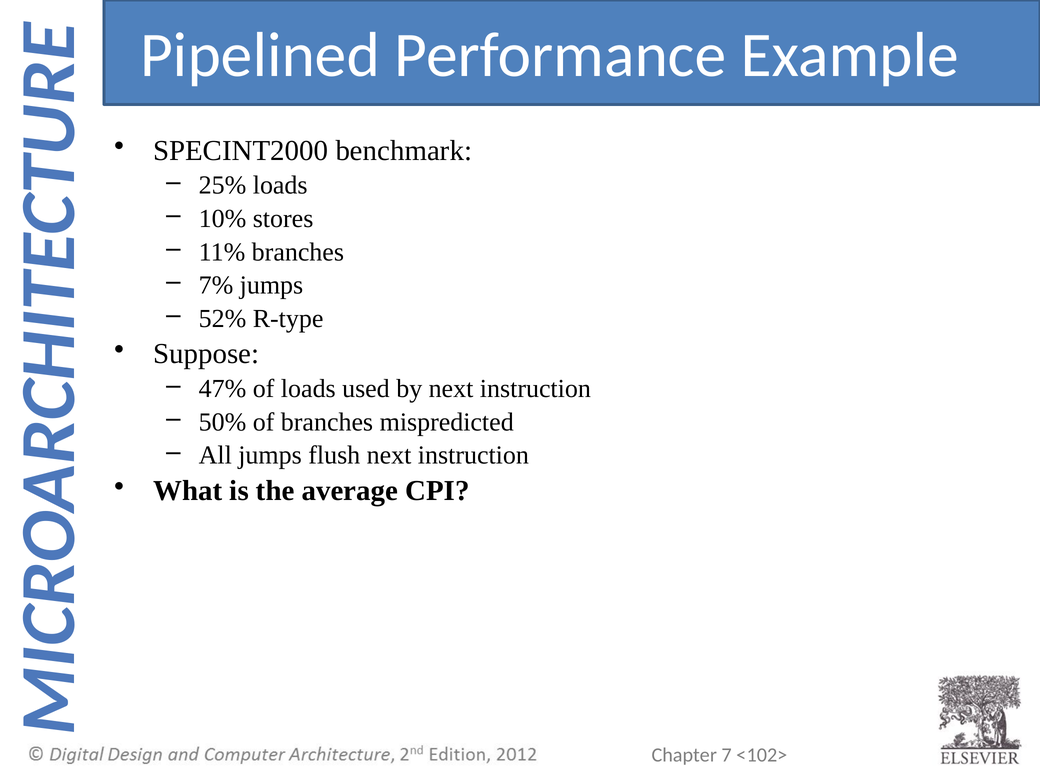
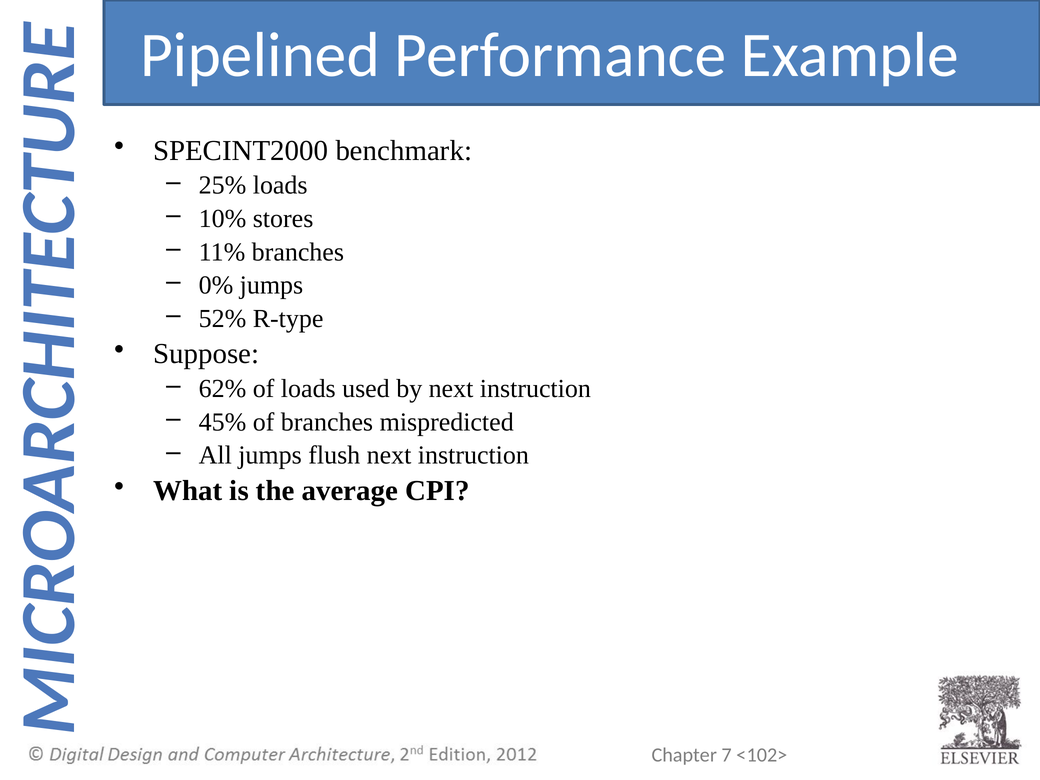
7%: 7% -> 0%
47%: 47% -> 62%
50%: 50% -> 45%
